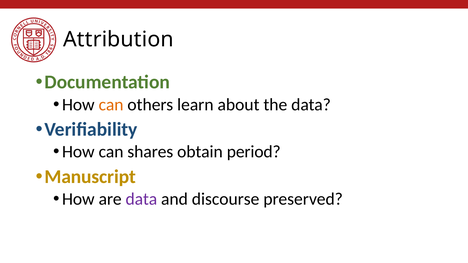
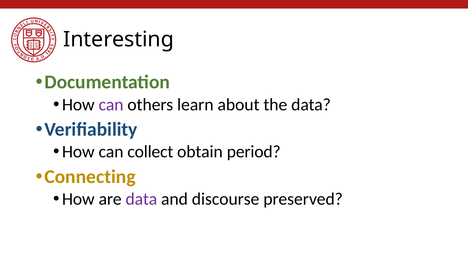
Attribution: Attribution -> Interesting
can at (111, 105) colour: orange -> purple
shares: shares -> collect
Manuscript: Manuscript -> Connecting
